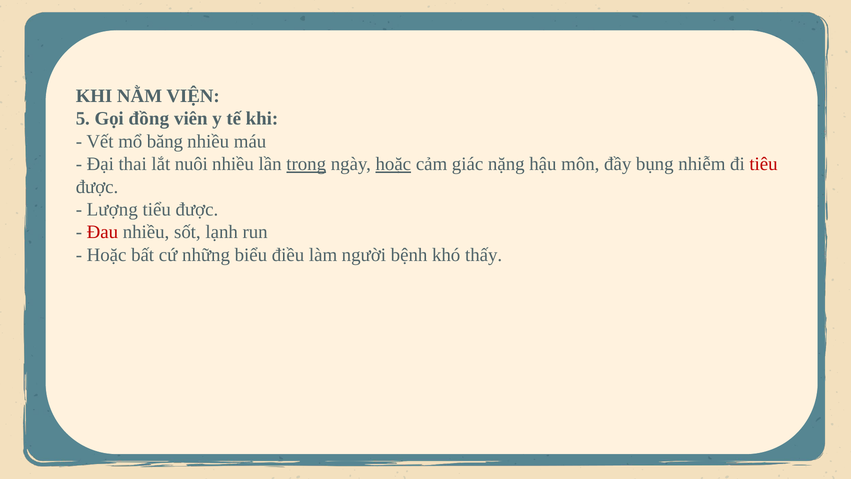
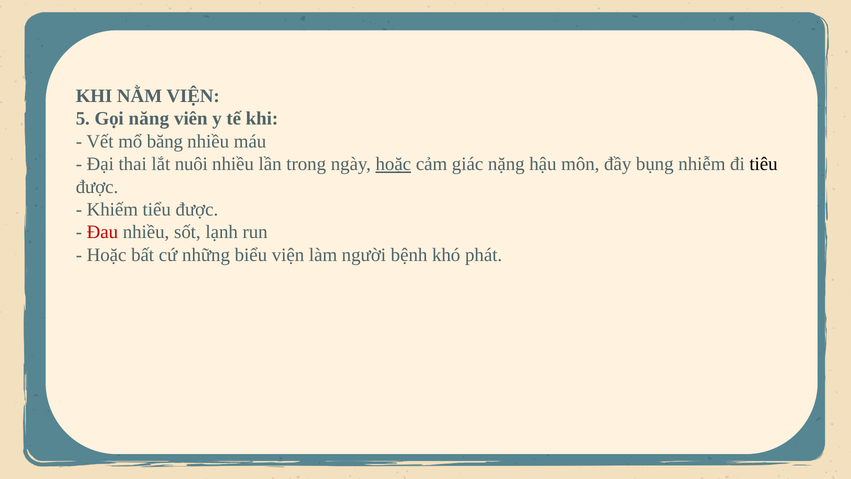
đồng: đồng -> năng
trong underline: present -> none
tiêu colour: red -> black
Lượng: Lượng -> Khiếm
biểu điều: điều -> viện
thấy: thấy -> phát
